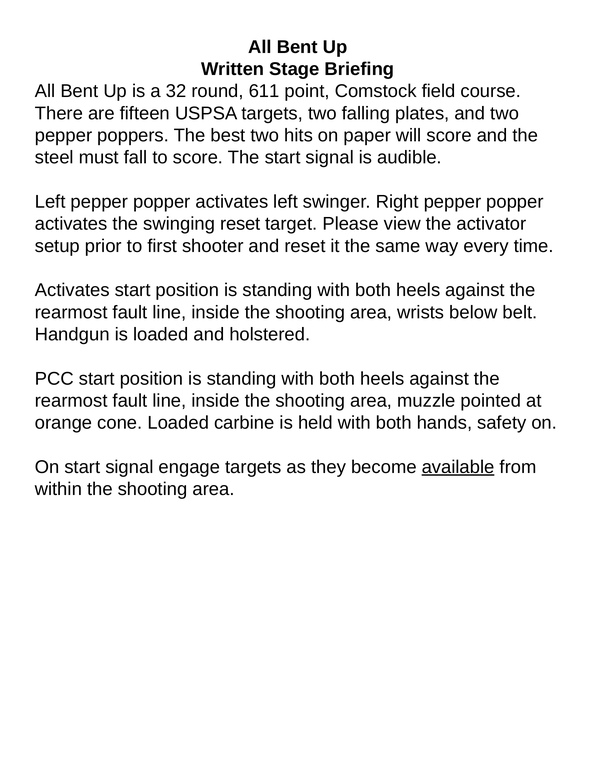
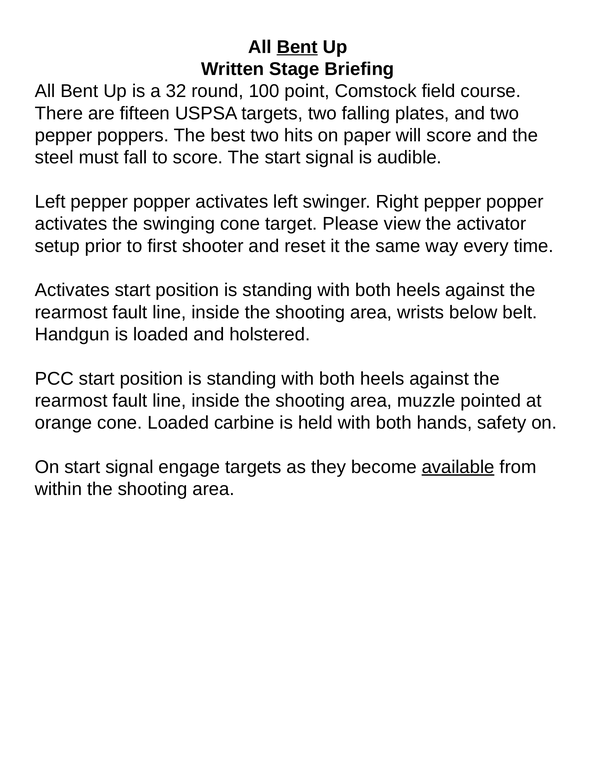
Bent at (297, 47) underline: none -> present
611: 611 -> 100
swinging reset: reset -> cone
